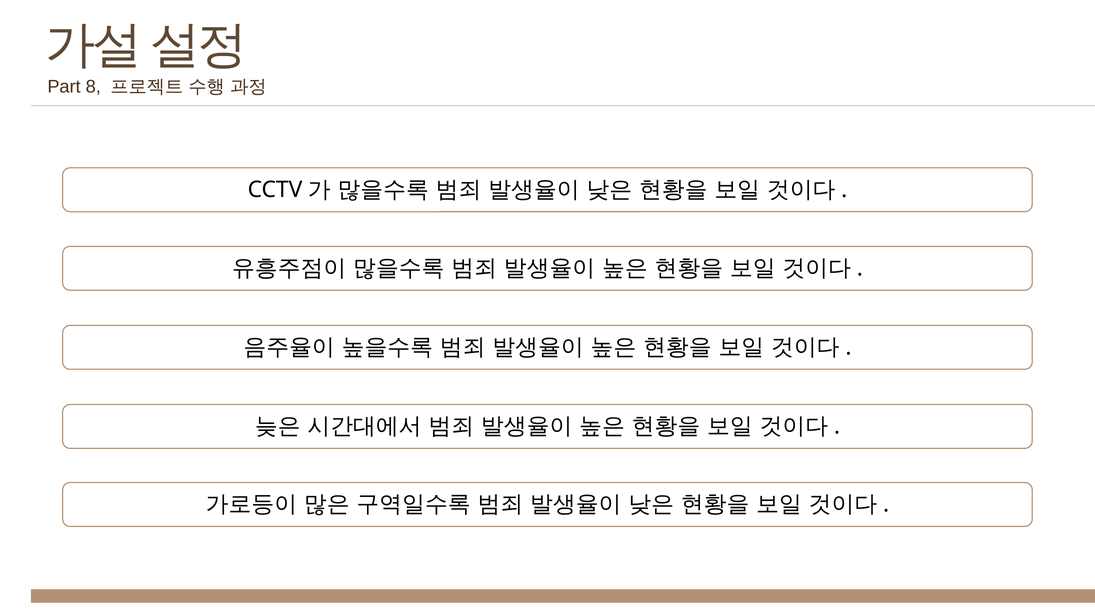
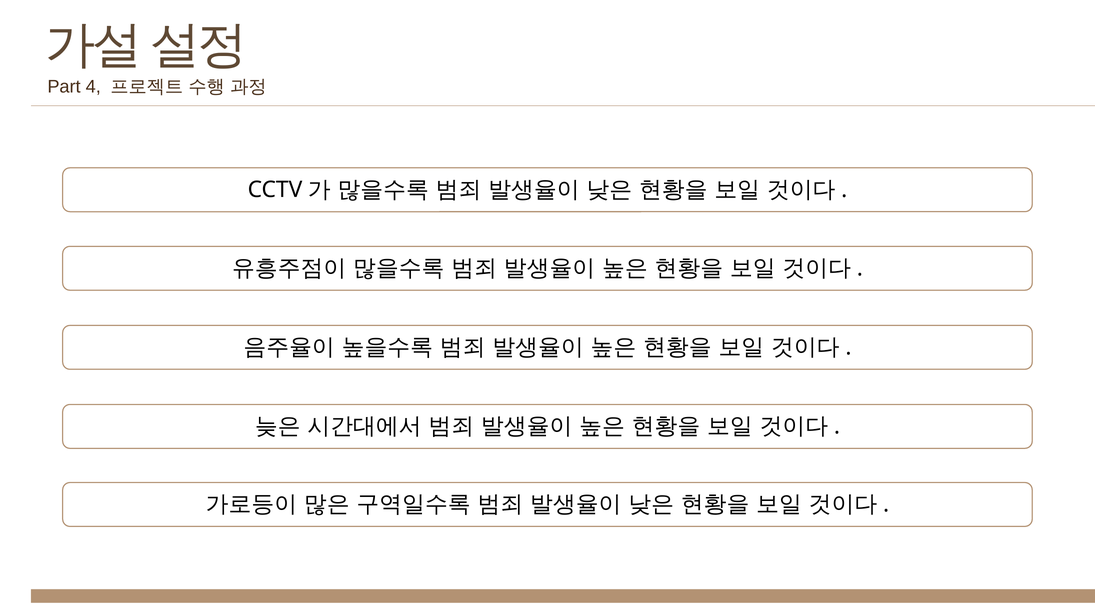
8: 8 -> 4
